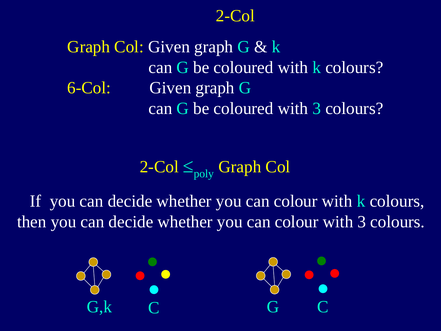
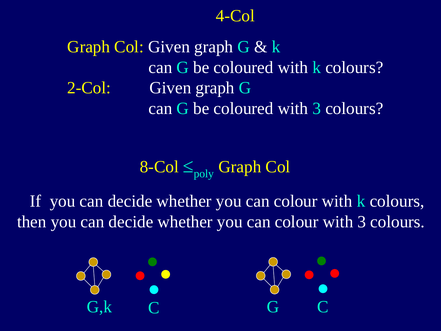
2-Col at (235, 16): 2-Col -> 4-Col
6-Col: 6-Col -> 2-Col
2-Col at (159, 167): 2-Col -> 8-Col
